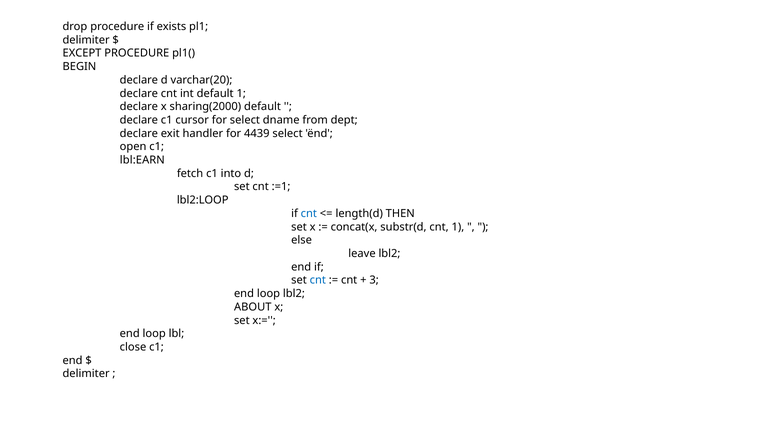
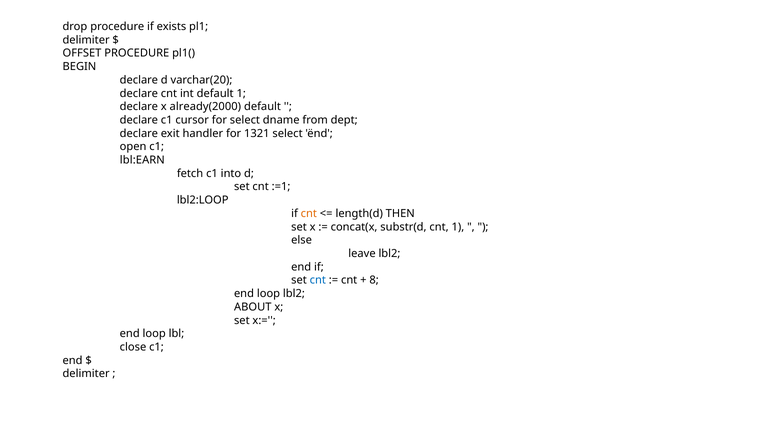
EXCEPT: EXCEPT -> OFFSET
sharing(2000: sharing(2000 -> already(2000
4439: 4439 -> 1321
cnt at (309, 213) colour: blue -> orange
3: 3 -> 8
